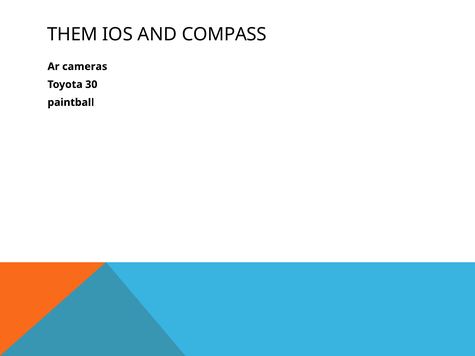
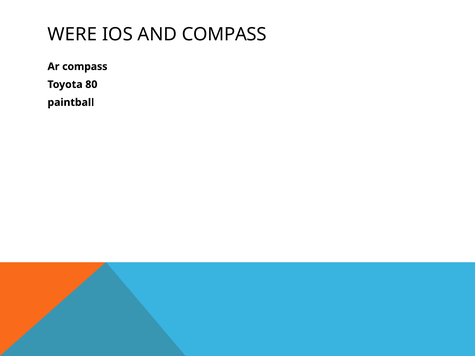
THEM: THEM -> WERE
Ar cameras: cameras -> compass
30: 30 -> 80
